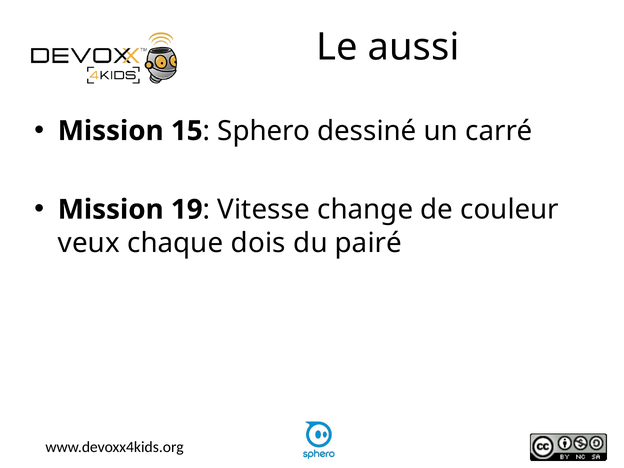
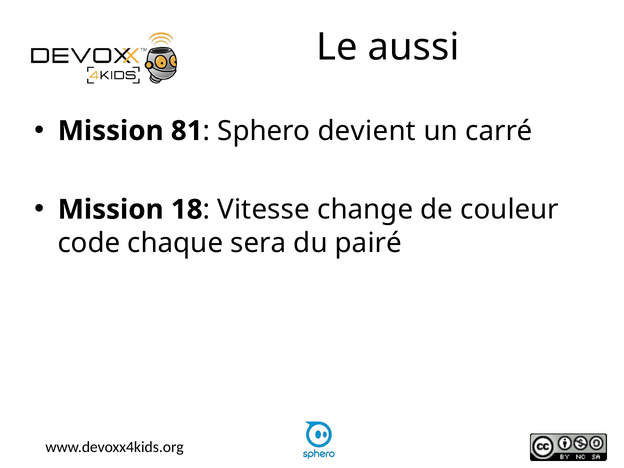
15: 15 -> 81
dessiné: dessiné -> devient
19: 19 -> 18
veux: veux -> code
dois: dois -> sera
